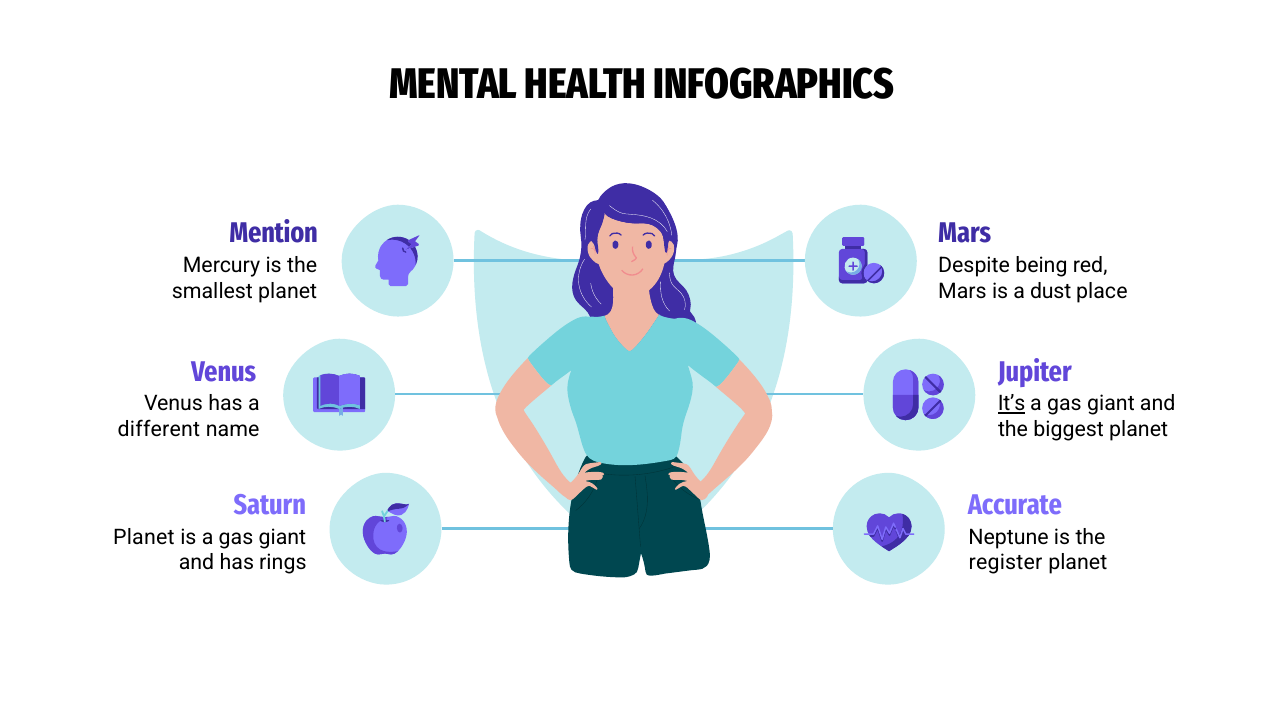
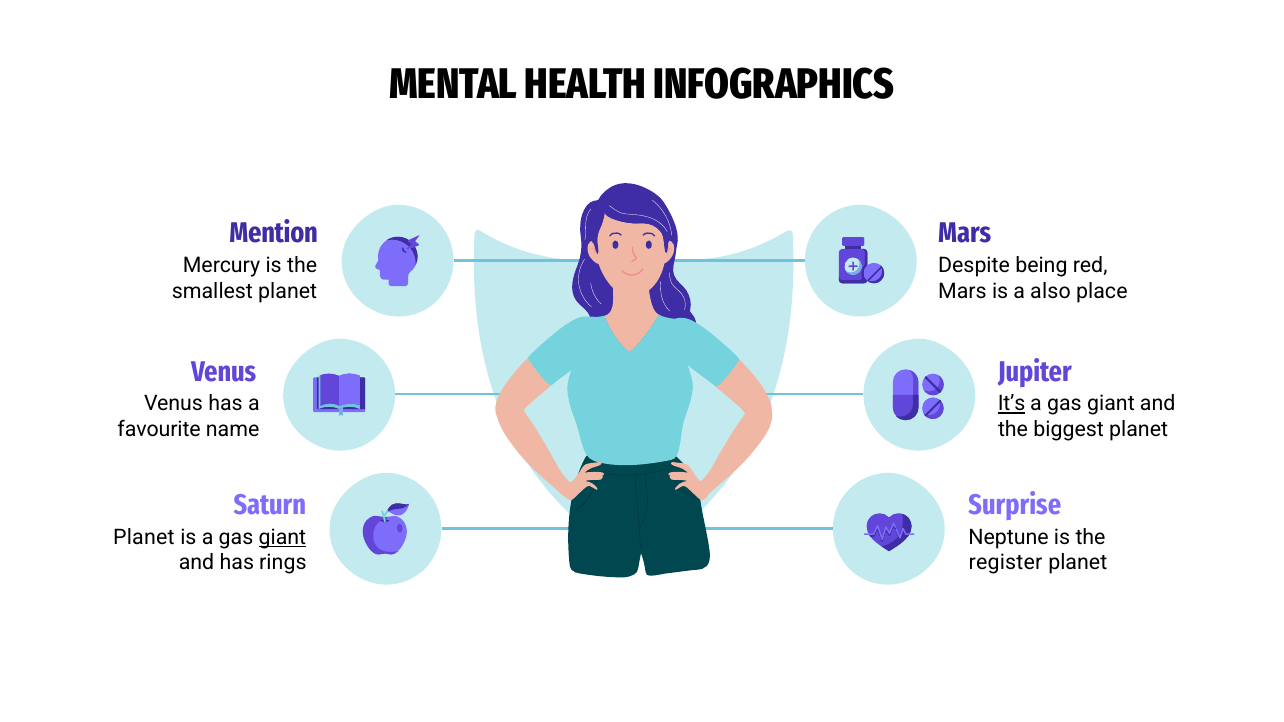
dust: dust -> also
different: different -> favourite
Accurate: Accurate -> Surprise
giant at (282, 537) underline: none -> present
